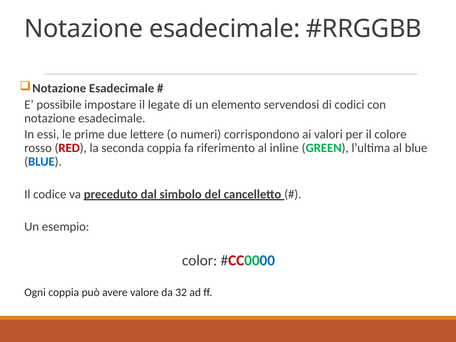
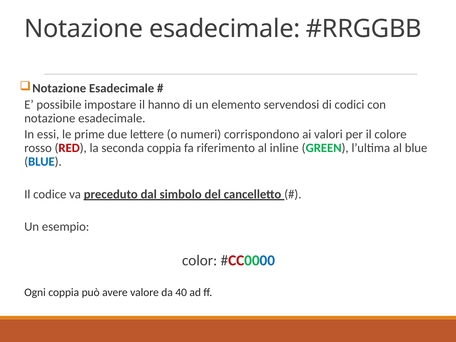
legate: legate -> hanno
32: 32 -> 40
